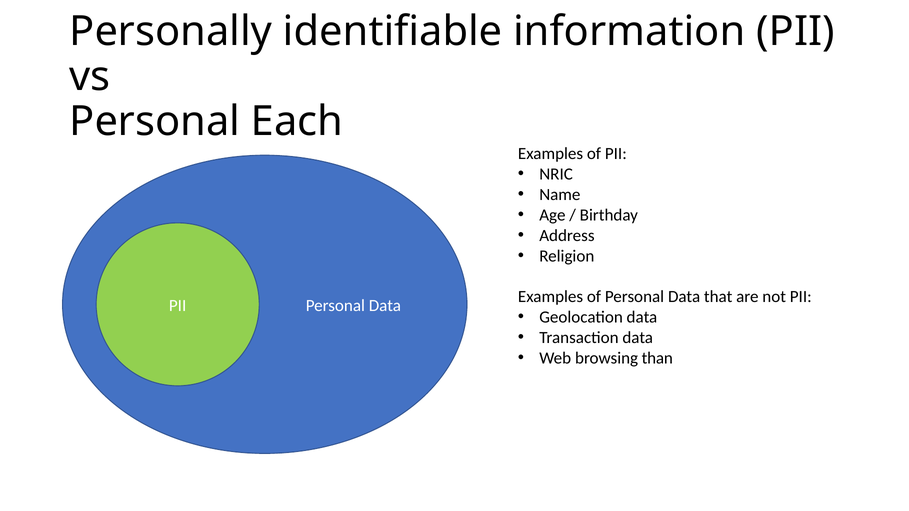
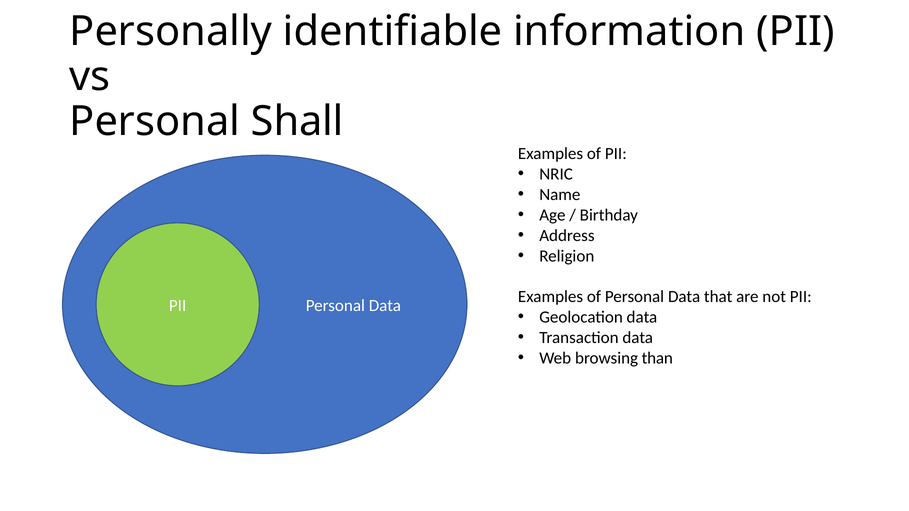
Each: Each -> Shall
